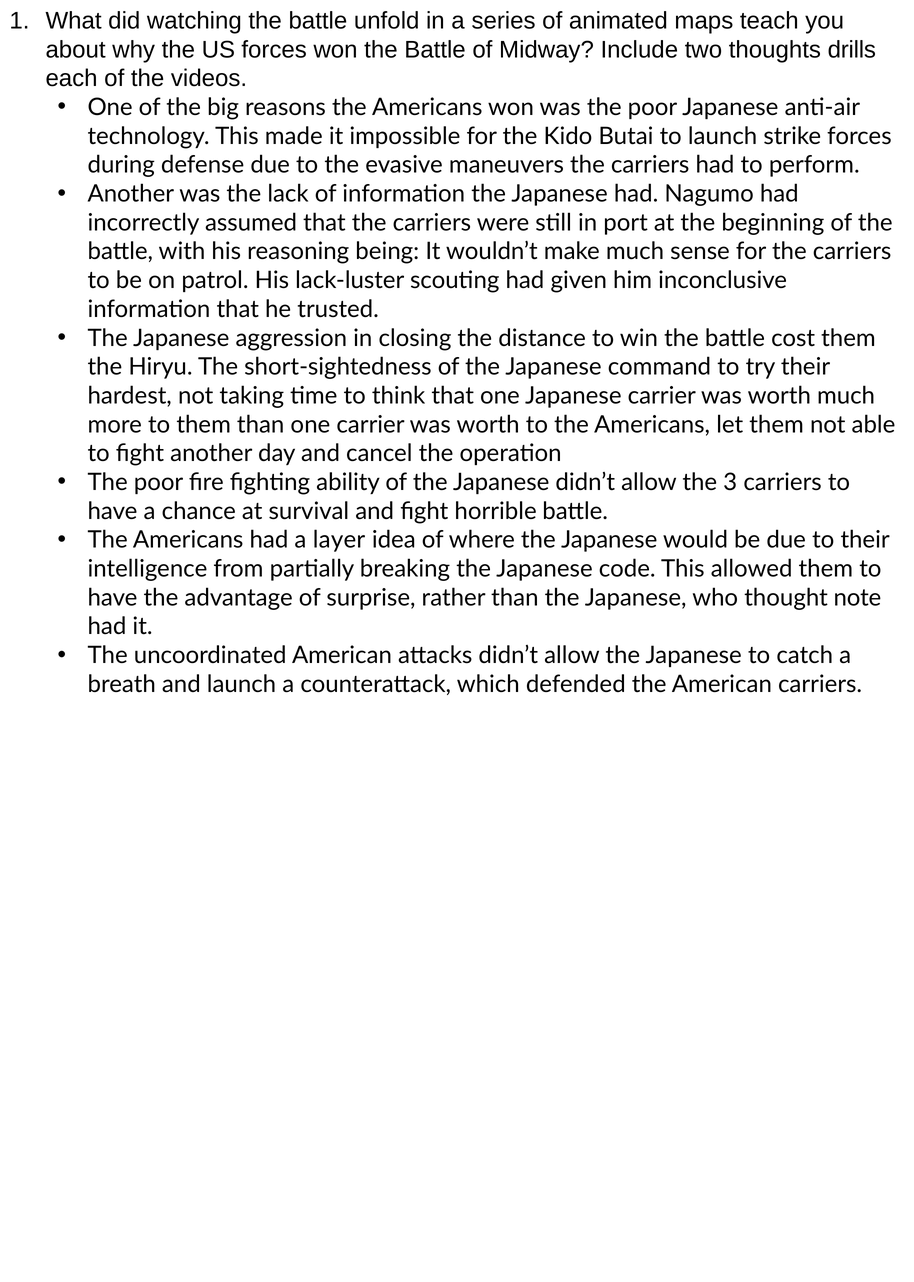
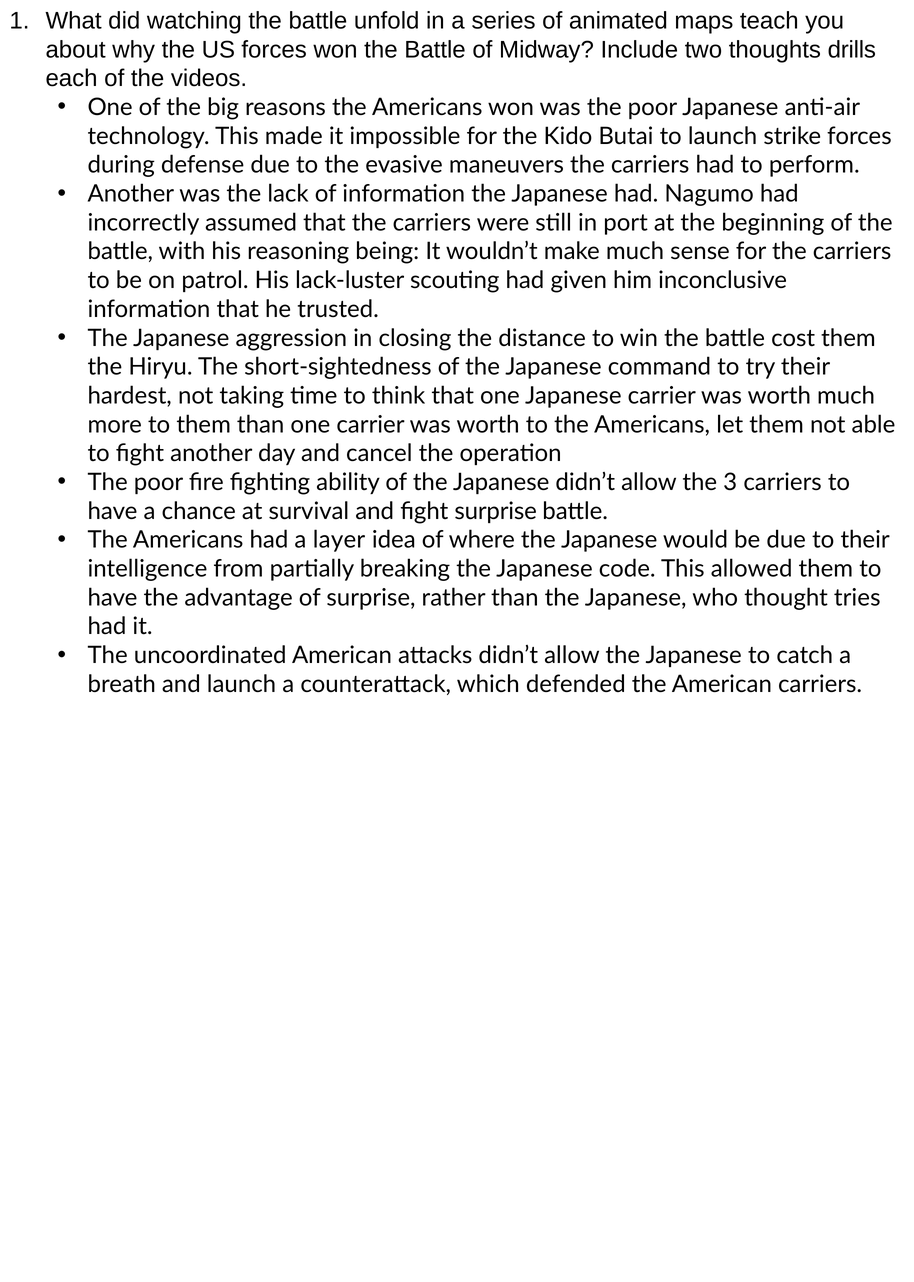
fight horrible: horrible -> surprise
note: note -> tries
